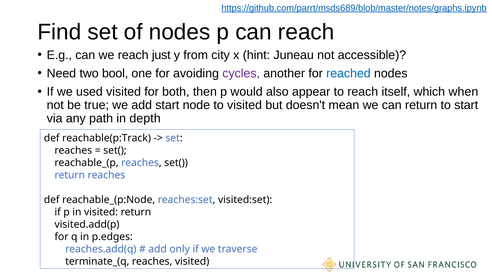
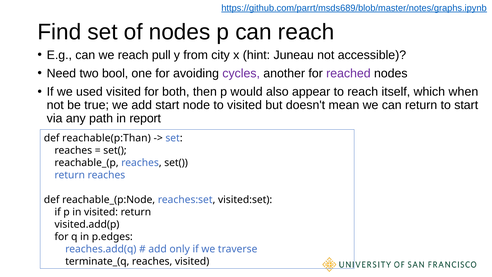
just: just -> pull
reached colour: blue -> purple
depth: depth -> report
reachable(p:Track: reachable(p:Track -> reachable(p:Than
